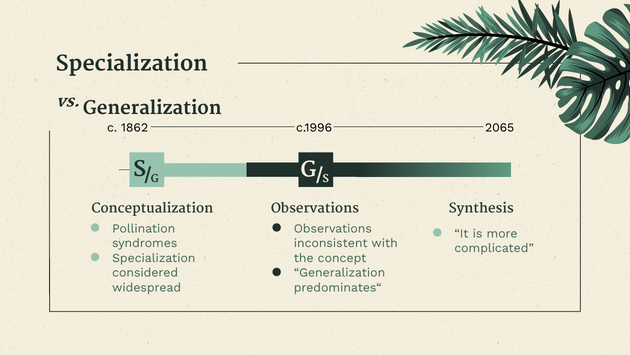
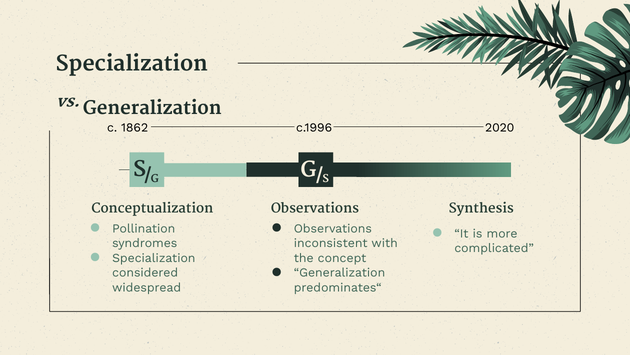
2065: 2065 -> 2020
